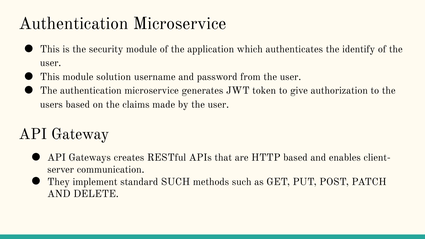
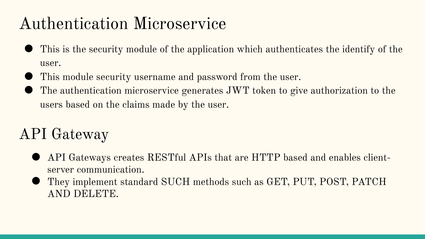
module solution: solution -> security
